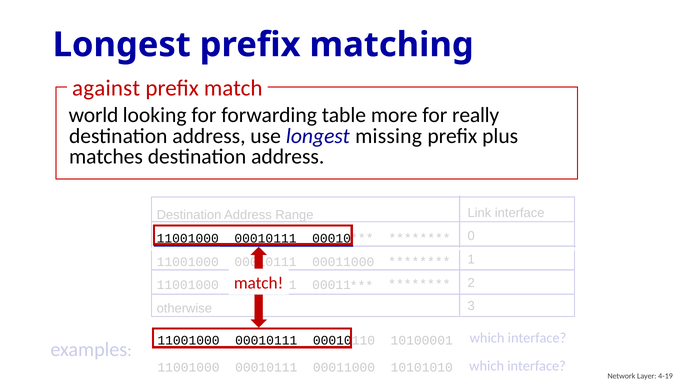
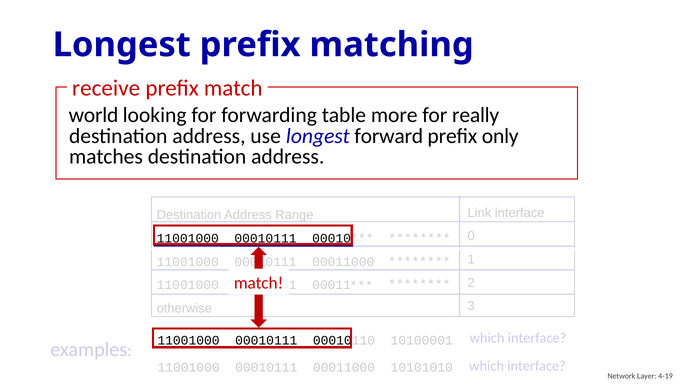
against: against -> receive
missing: missing -> forward
plus: plus -> only
